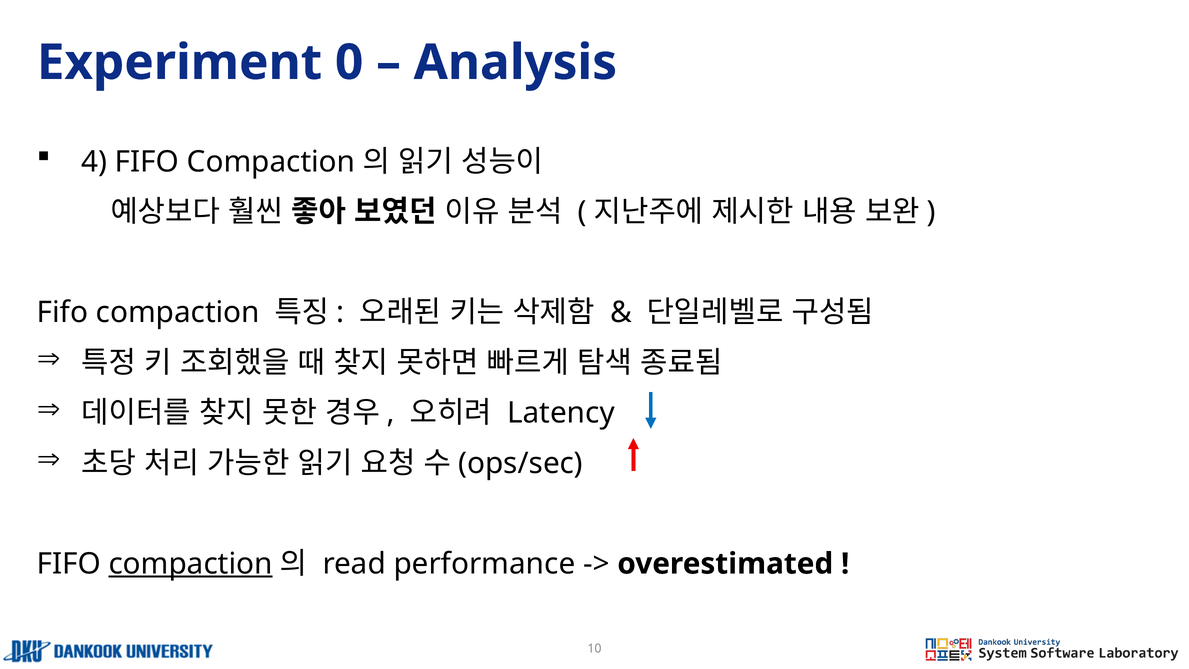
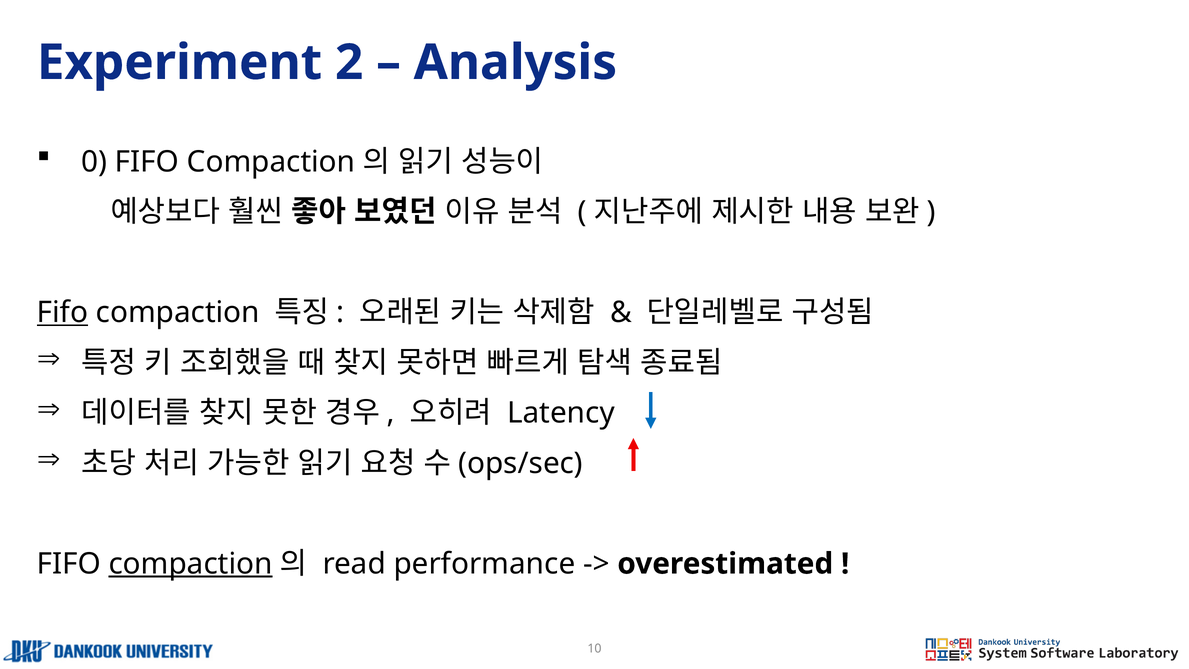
0: 0 -> 2
4: 4 -> 0
Fifo at (62, 312) underline: none -> present
